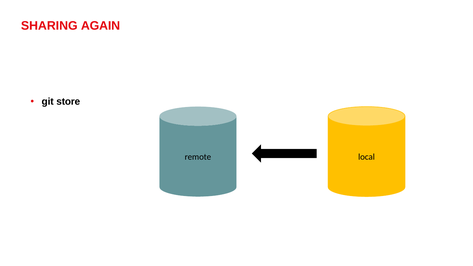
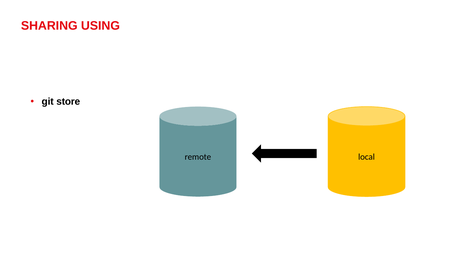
AGAIN: AGAIN -> USING
